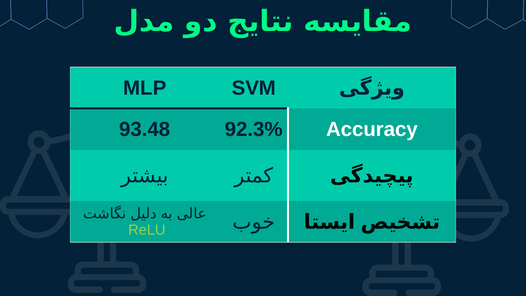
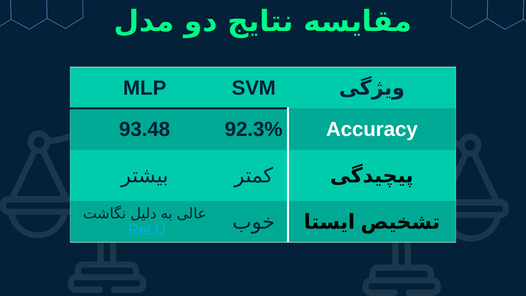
ReLU colour: light green -> light blue
